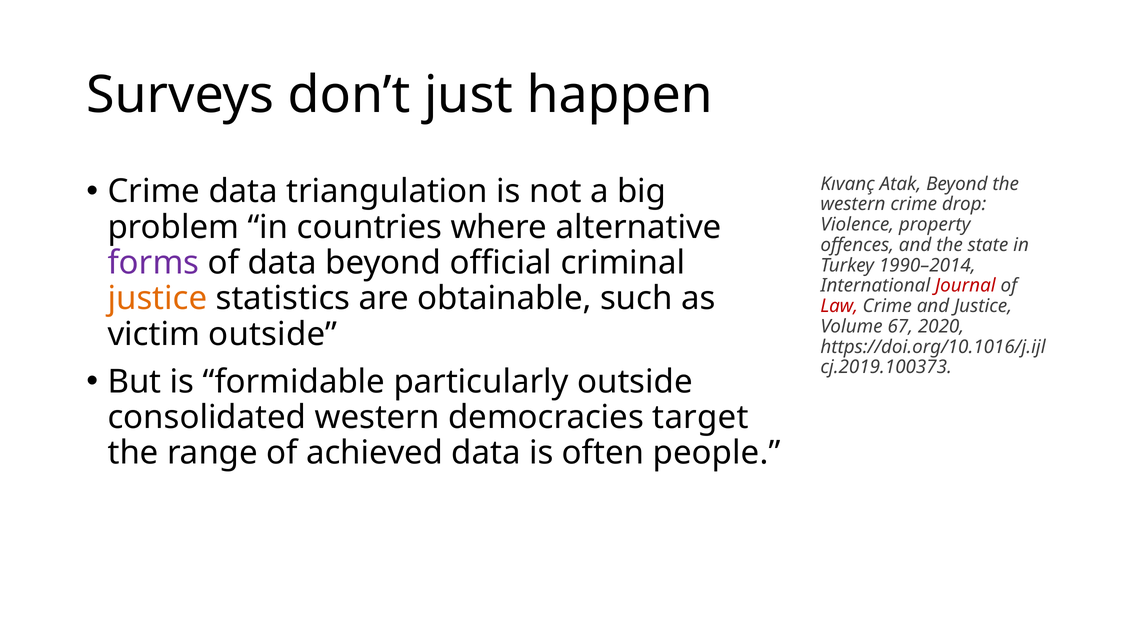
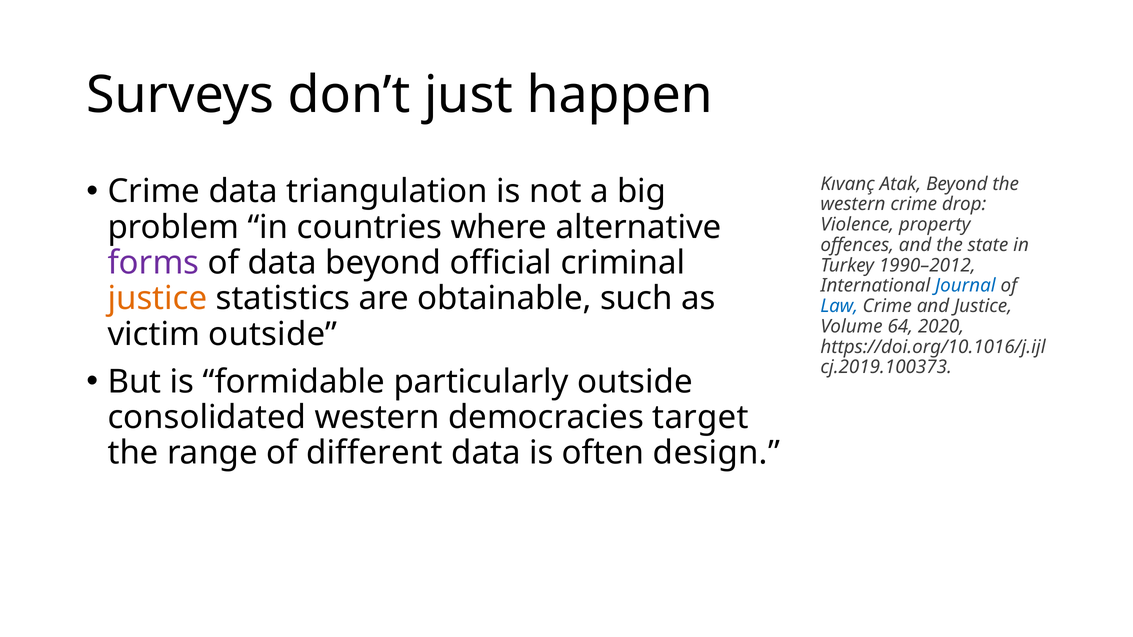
1990–2014: 1990–2014 -> 1990–2012
Journal colour: red -> blue
Law colour: red -> blue
67: 67 -> 64
achieved: achieved -> different
people: people -> design
